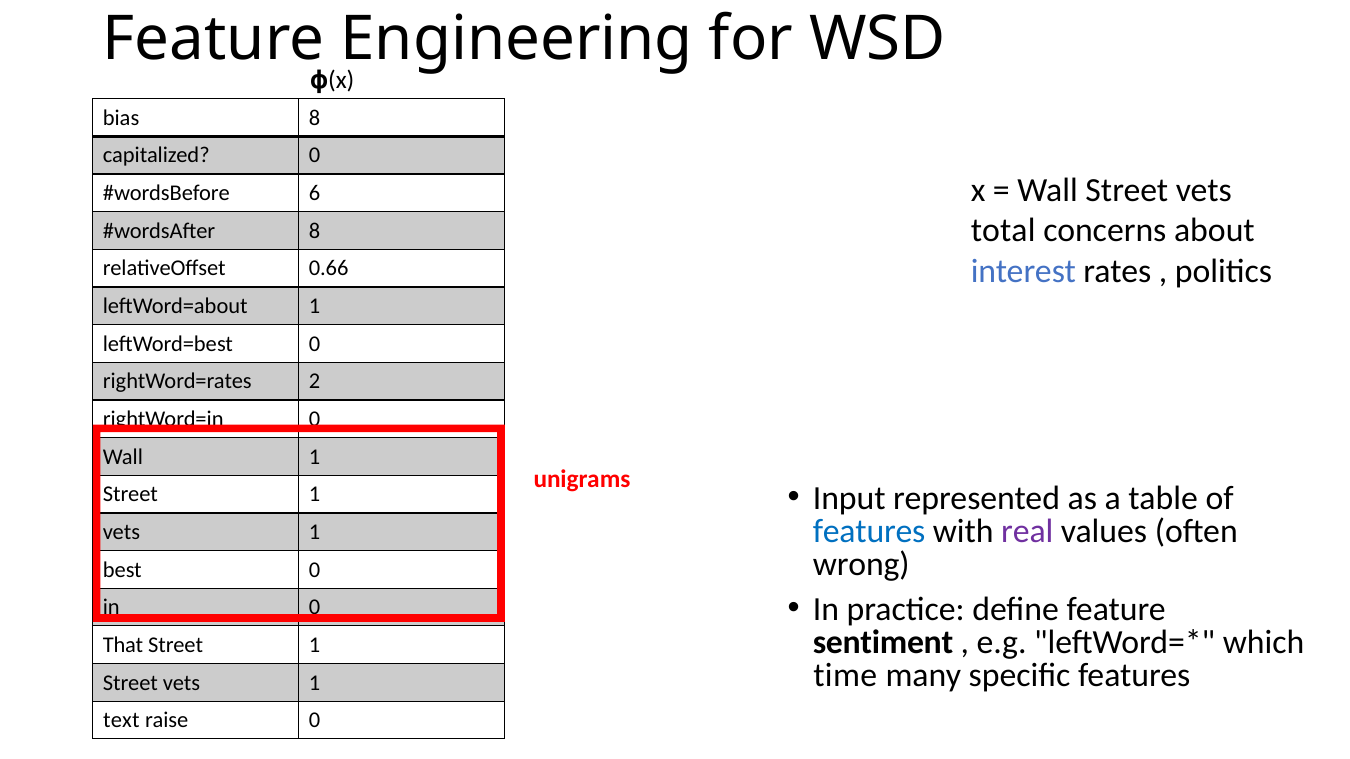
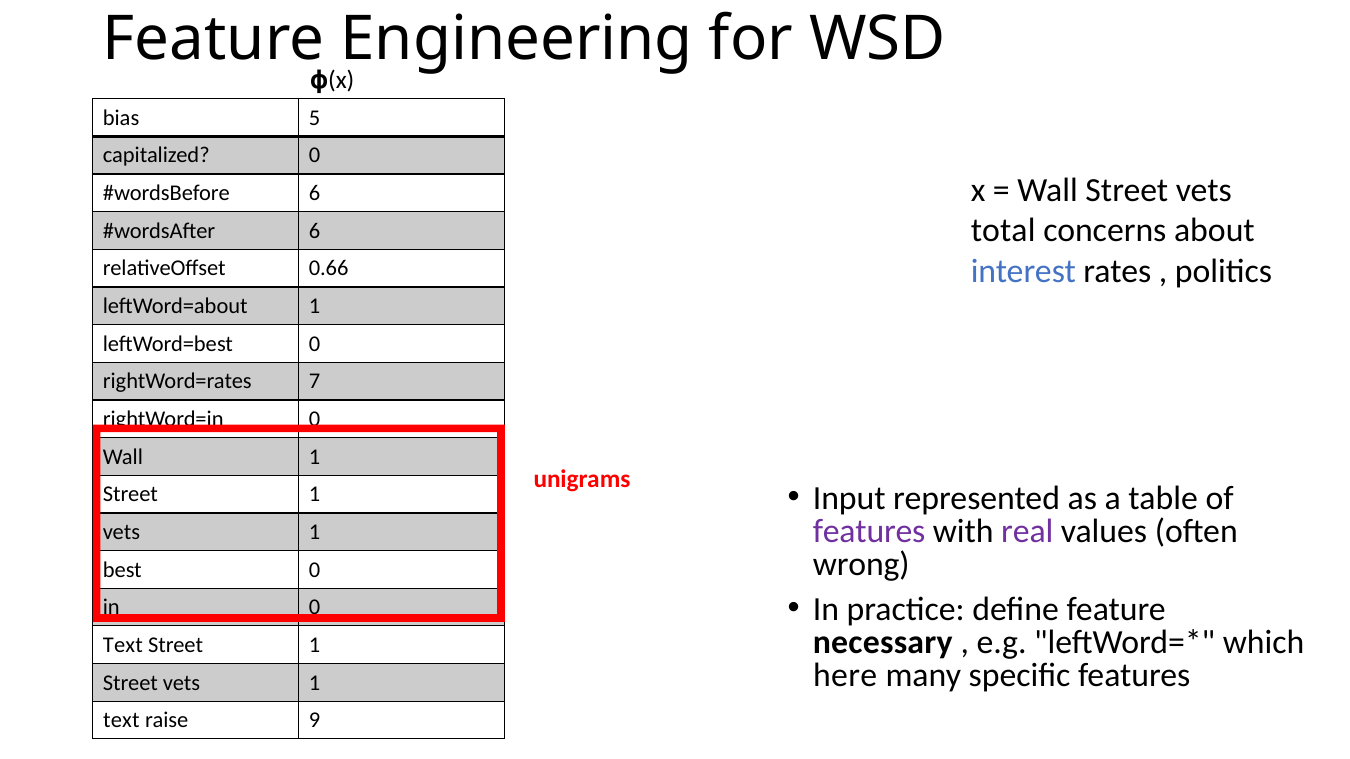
bias 8: 8 -> 5
8 at (315, 231): 8 -> 6
2: 2 -> 7
features at (869, 531) colour: blue -> purple
sentiment: sentiment -> necessary
That at (123, 645): That -> Text
time: time -> here
raise 0: 0 -> 9
